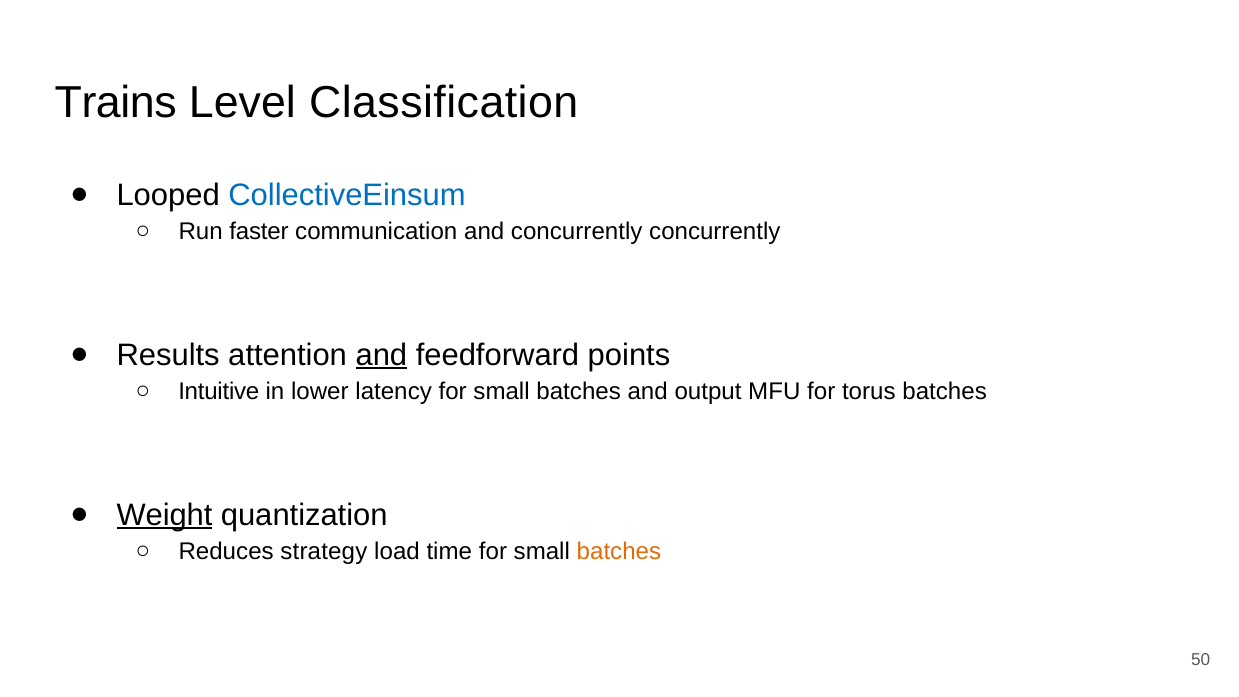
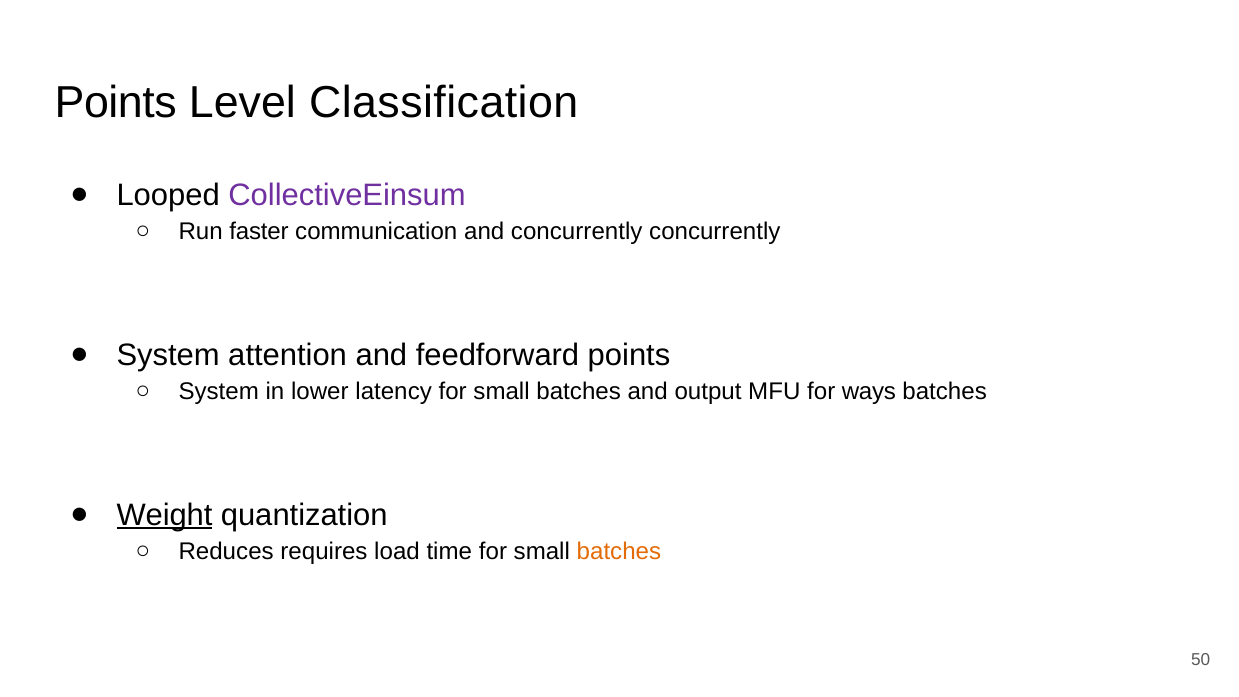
Trains at (116, 103): Trains -> Points
CollectiveEinsum colour: blue -> purple
Results at (168, 355): Results -> System
and at (381, 355) underline: present -> none
Intuitive at (219, 392): Intuitive -> System
torus: torus -> ways
strategy: strategy -> requires
